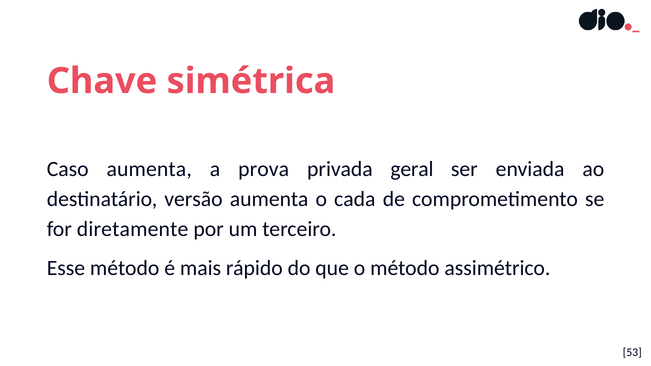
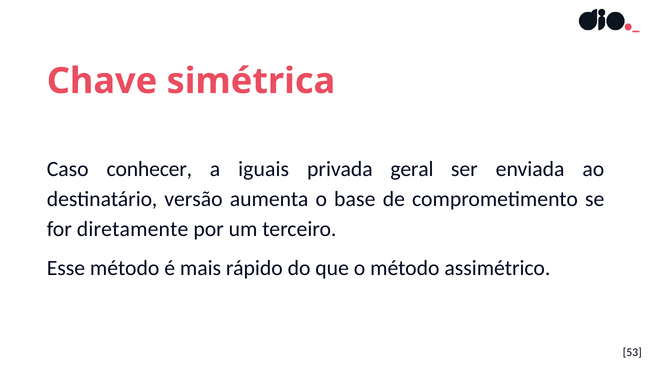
Caso aumenta: aumenta -> conhecer
prova: prova -> iguais
cada: cada -> base
